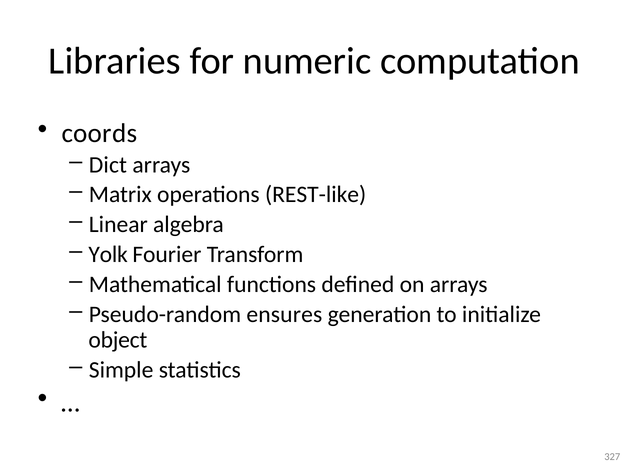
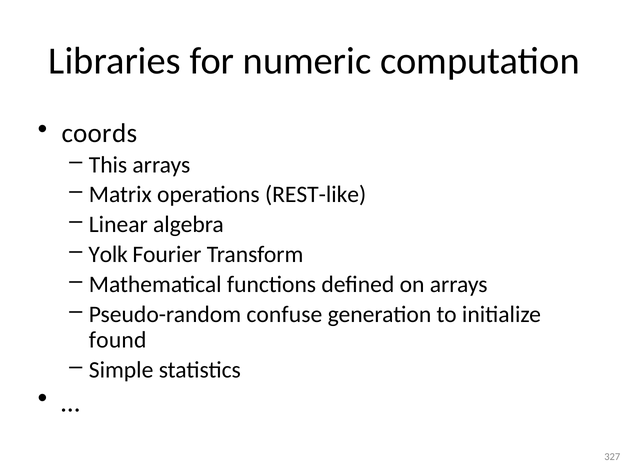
Dict: Dict -> This
ensures: ensures -> confuse
object: object -> found
